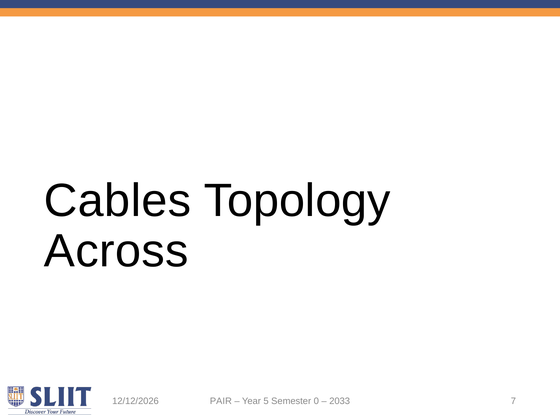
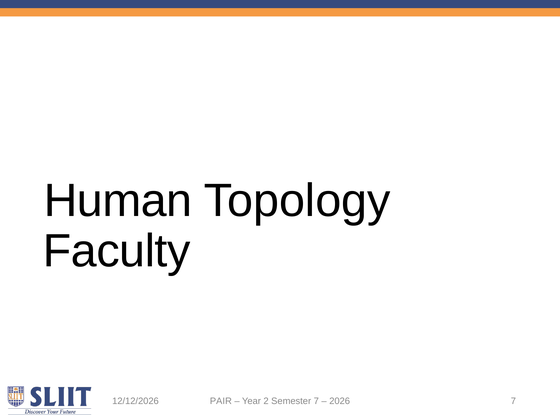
Cables: Cables -> Human
Across: Across -> Faculty
5: 5 -> 2
Semester 0: 0 -> 7
2033: 2033 -> 2026
